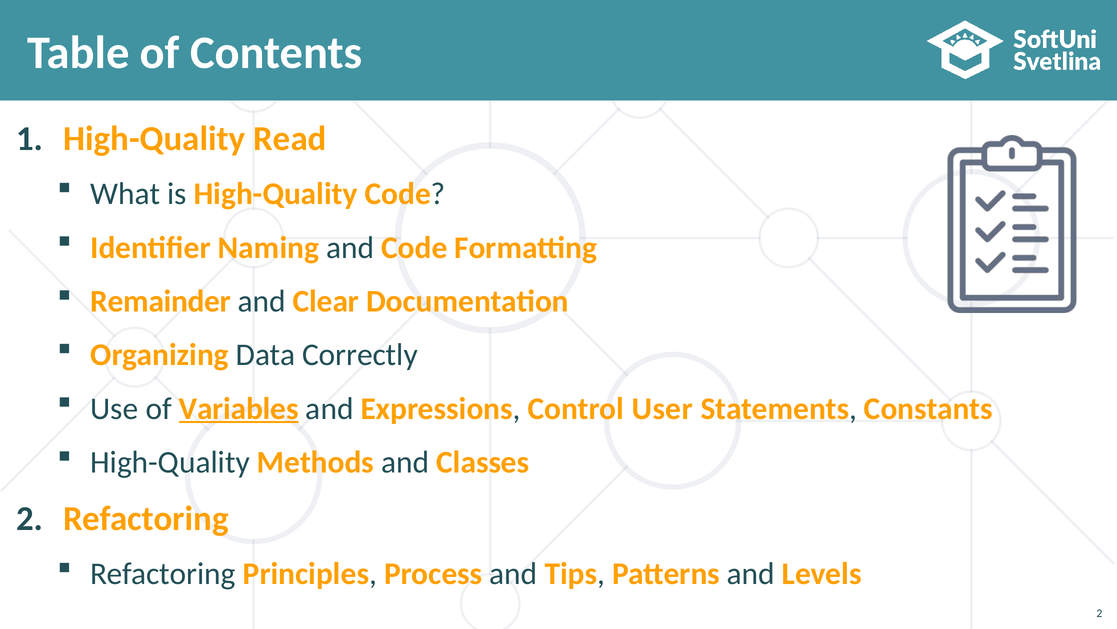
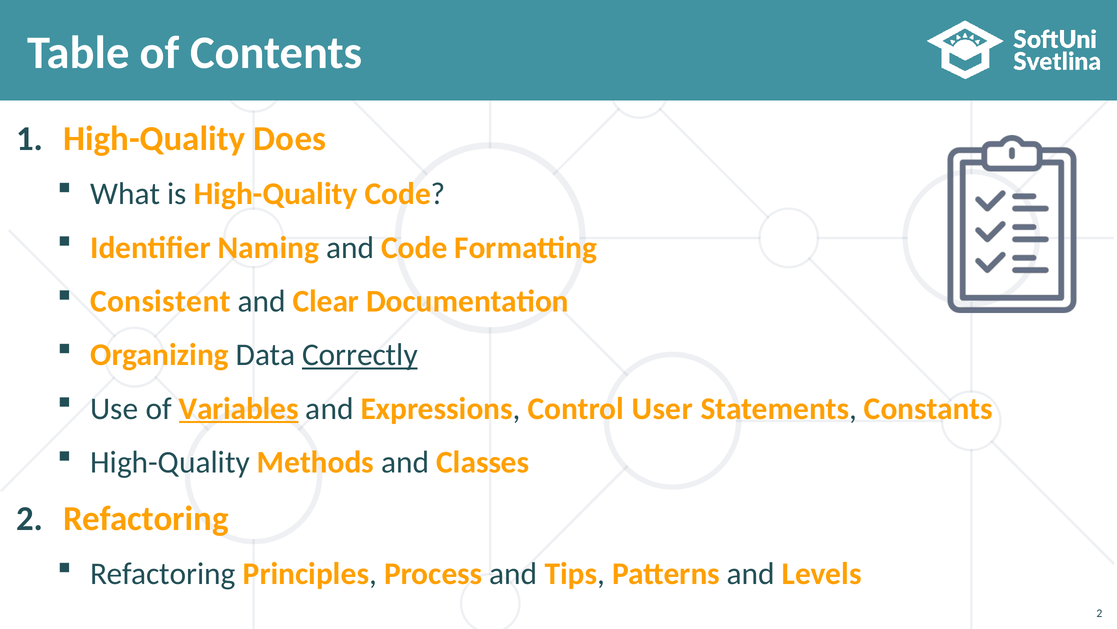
Read: Read -> Does
Remainder: Remainder -> Consistent
Correctly underline: none -> present
